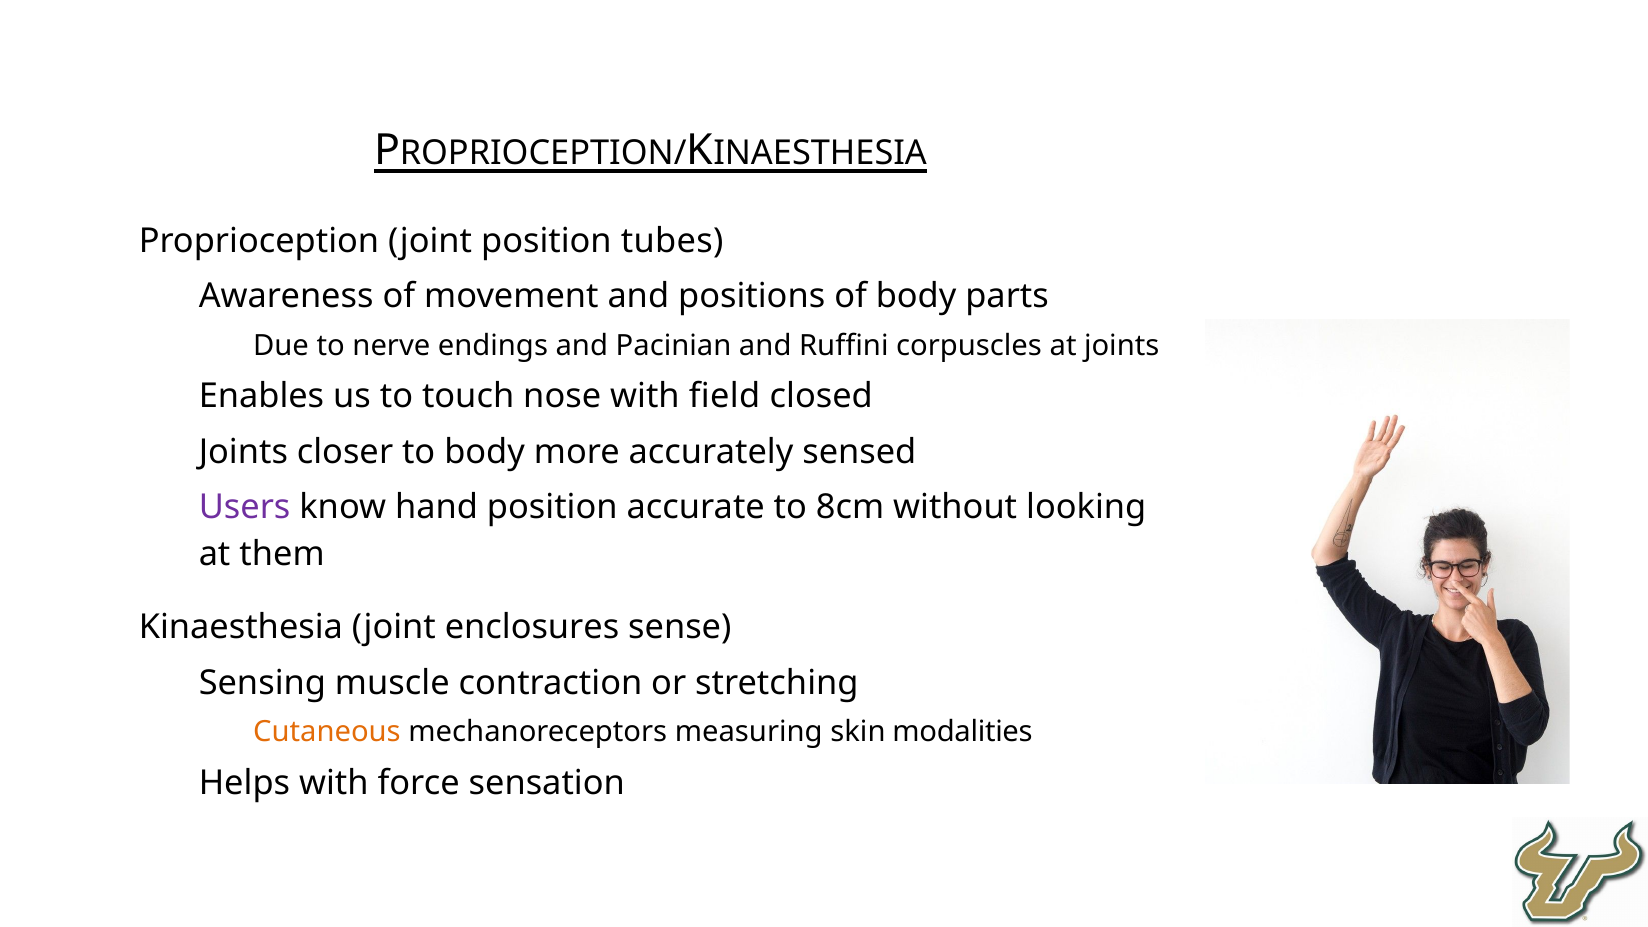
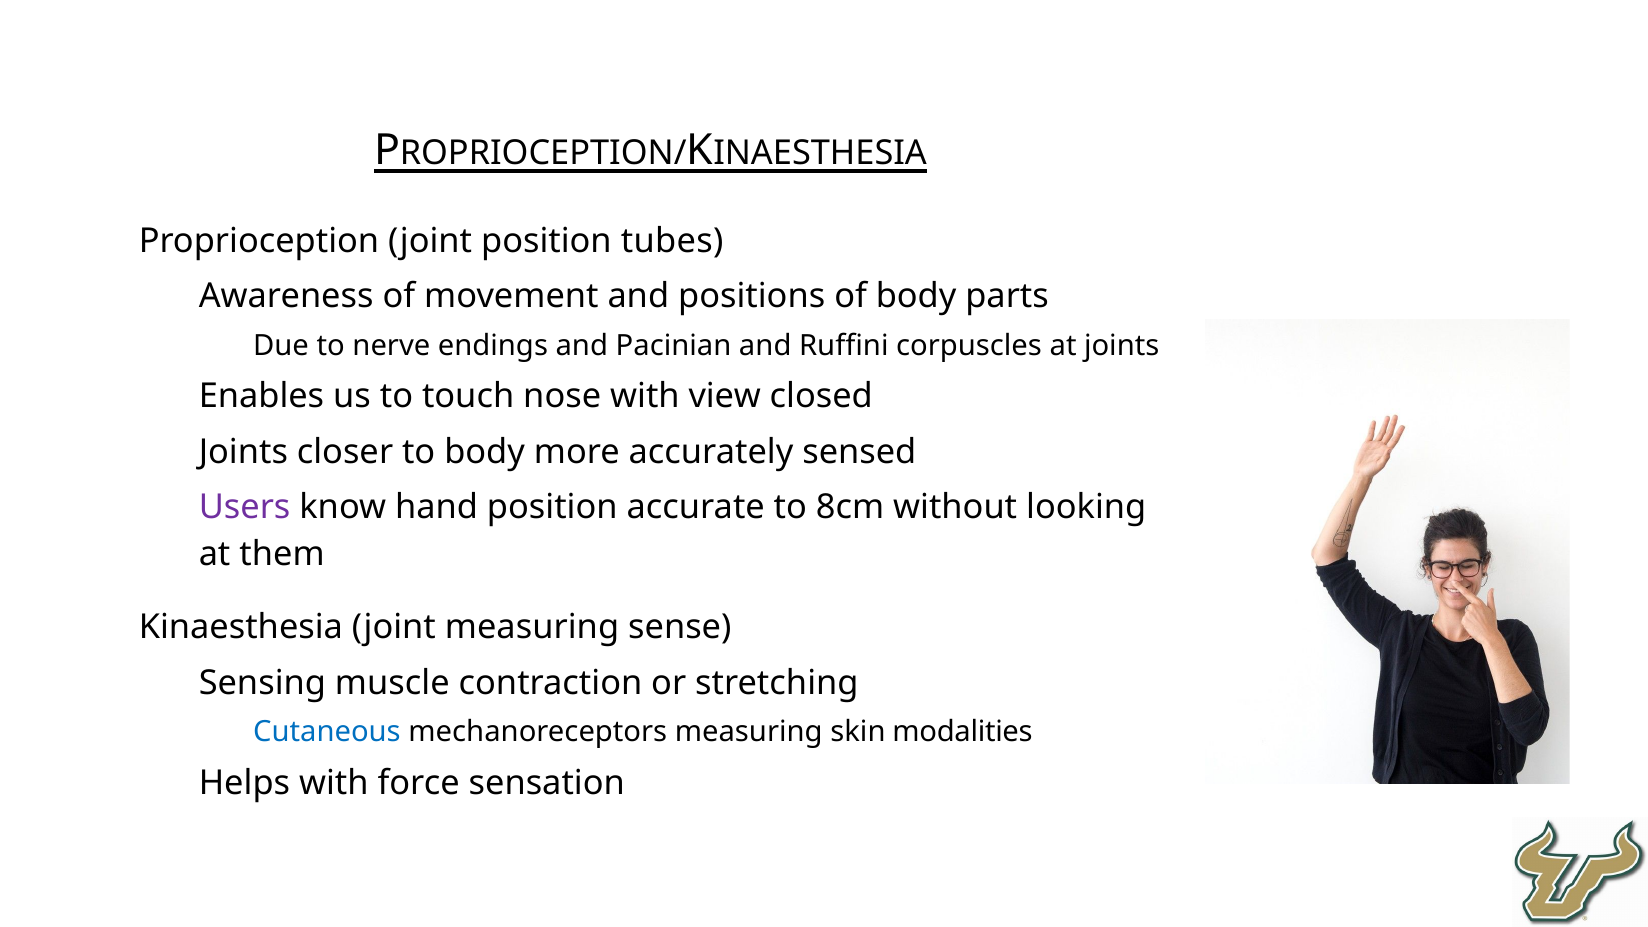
field: field -> view
joint enclosures: enclosures -> measuring
Cutaneous colour: orange -> blue
